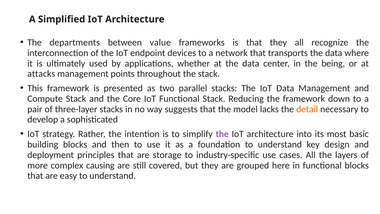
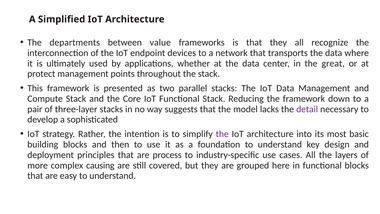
being: being -> great
attacks: attacks -> protect
detail colour: orange -> purple
storage: storage -> process
